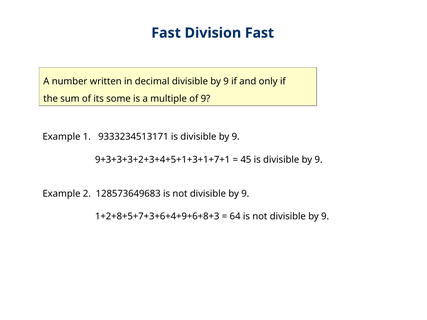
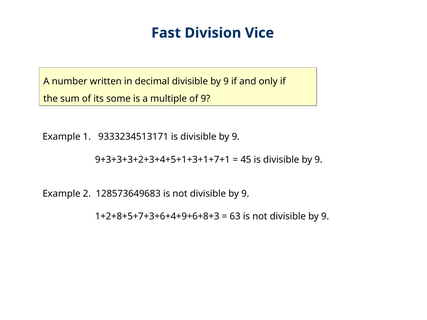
Division Fast: Fast -> Vice
64: 64 -> 63
